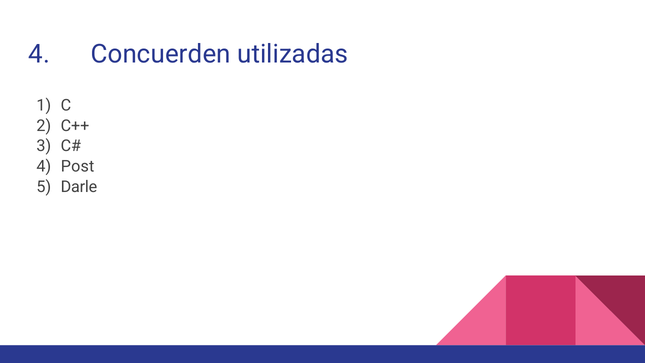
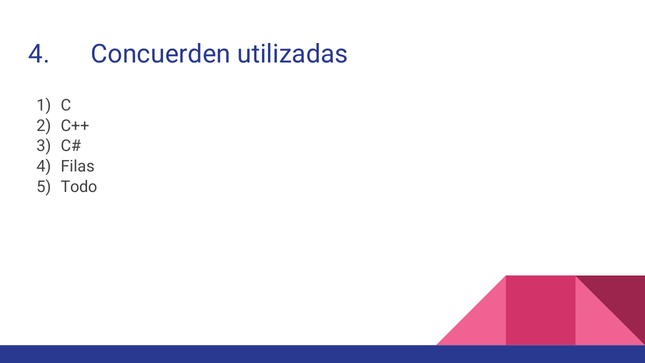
Post: Post -> Filas
Darle: Darle -> Todo
